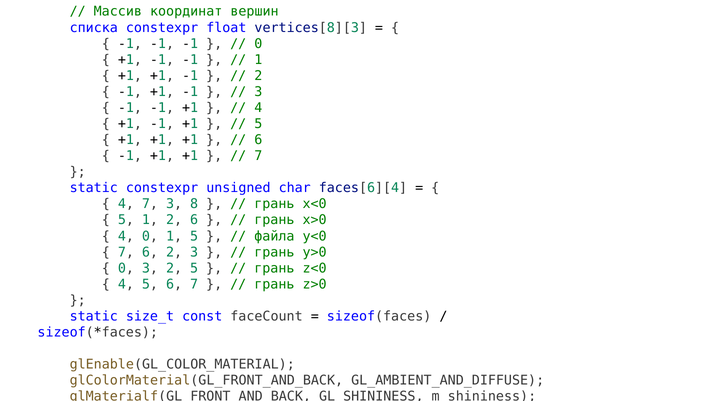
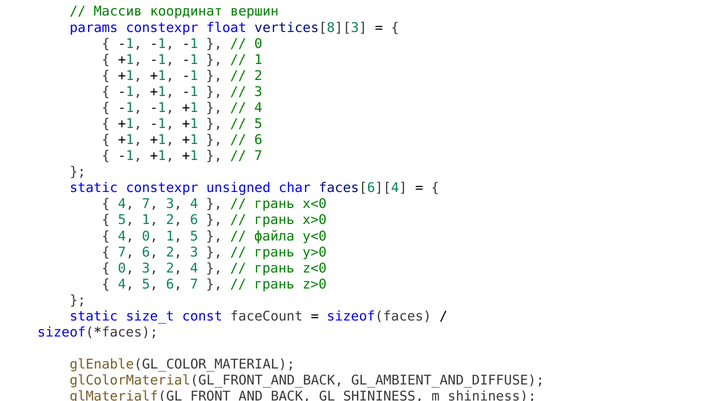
списка: списка -> params
3 8: 8 -> 4
2 5: 5 -> 4
